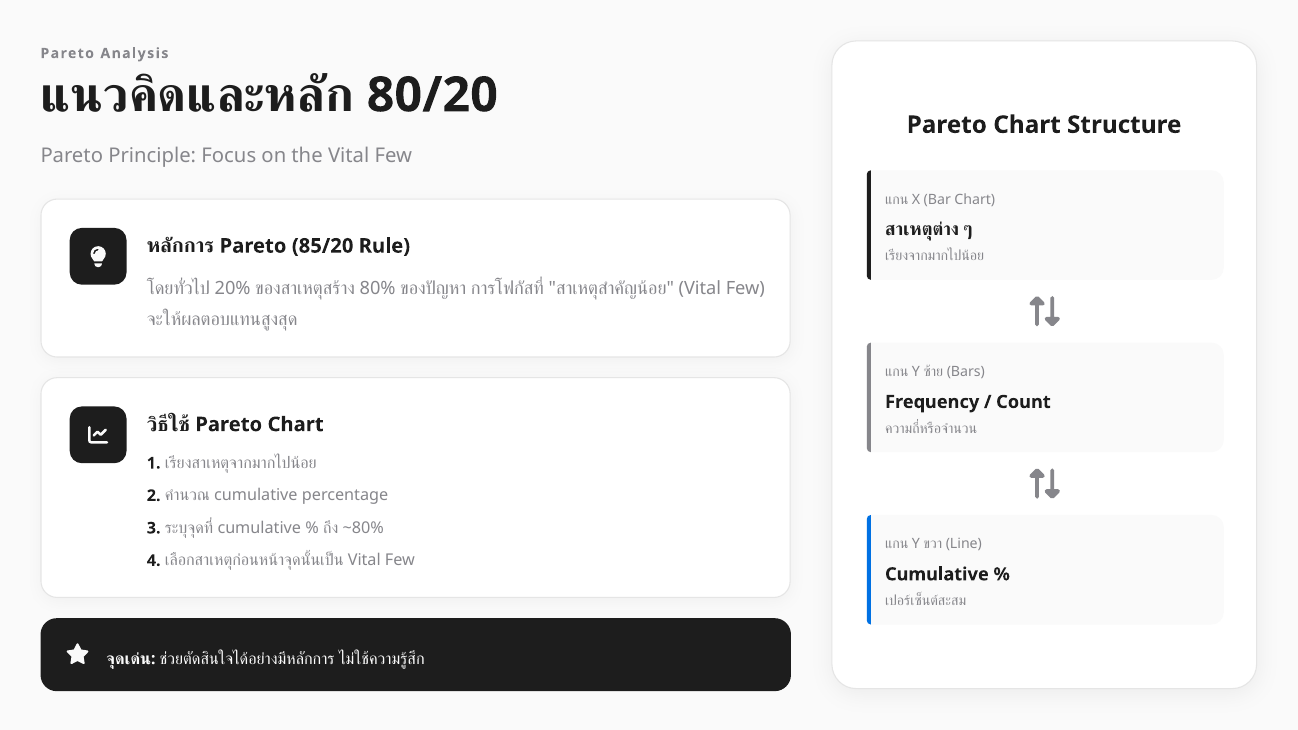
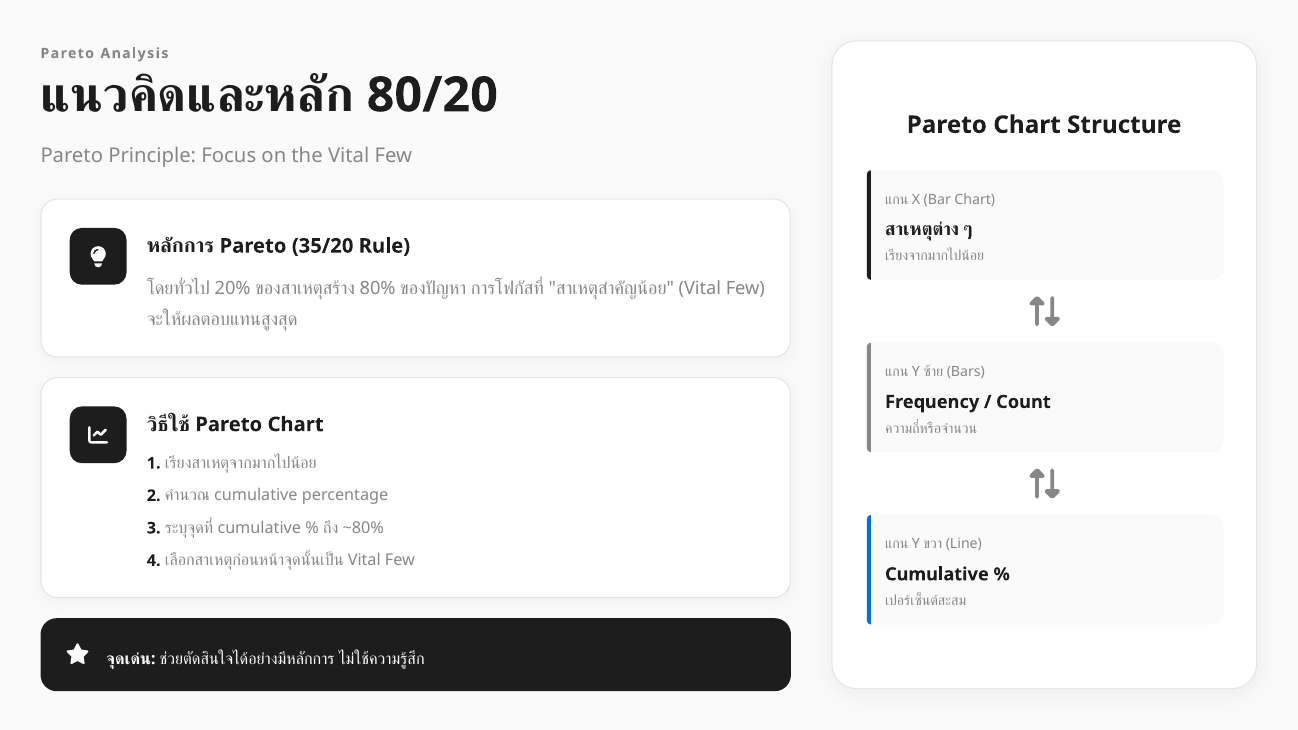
85/20: 85/20 -> 35/20
